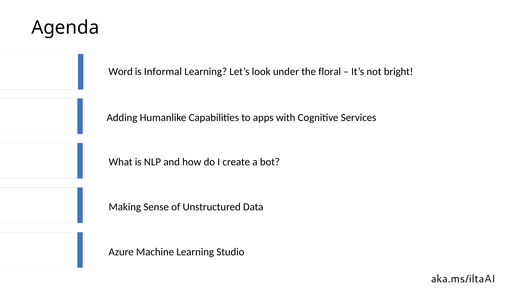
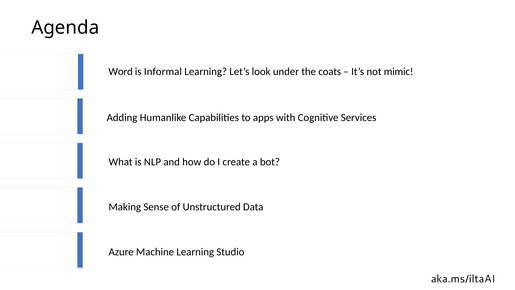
floral: floral -> coats
bright: bright -> mimic
